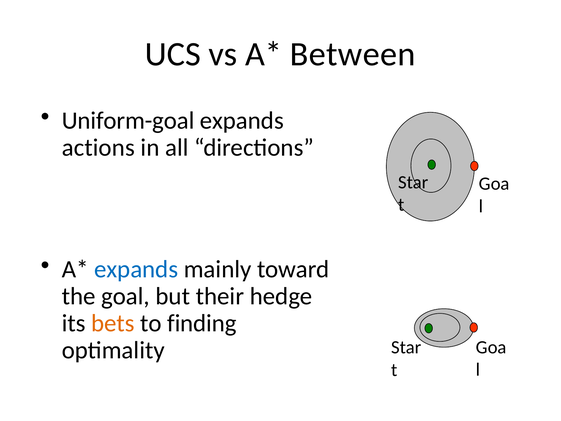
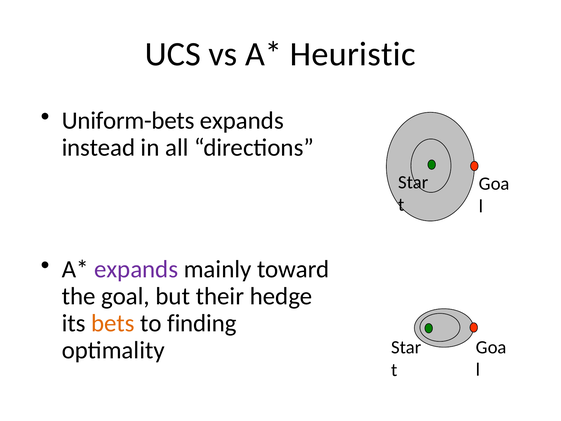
Between: Between -> Heuristic
Uniform-goal: Uniform-goal -> Uniform-bets
actions: actions -> instead
expands at (136, 269) colour: blue -> purple
